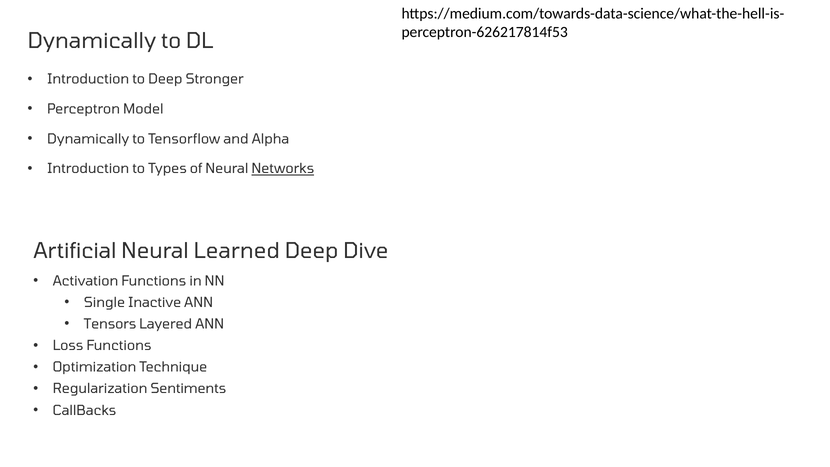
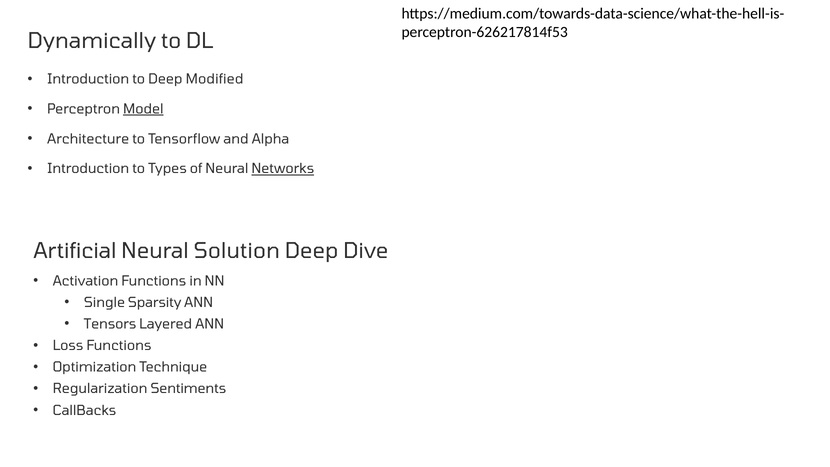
Stronger: Stronger -> Modified
Model underline: none -> present
Dynamically at (88, 139): Dynamically -> Architecture
Learned: Learned -> Solution
Inactive: Inactive -> Sparsity
